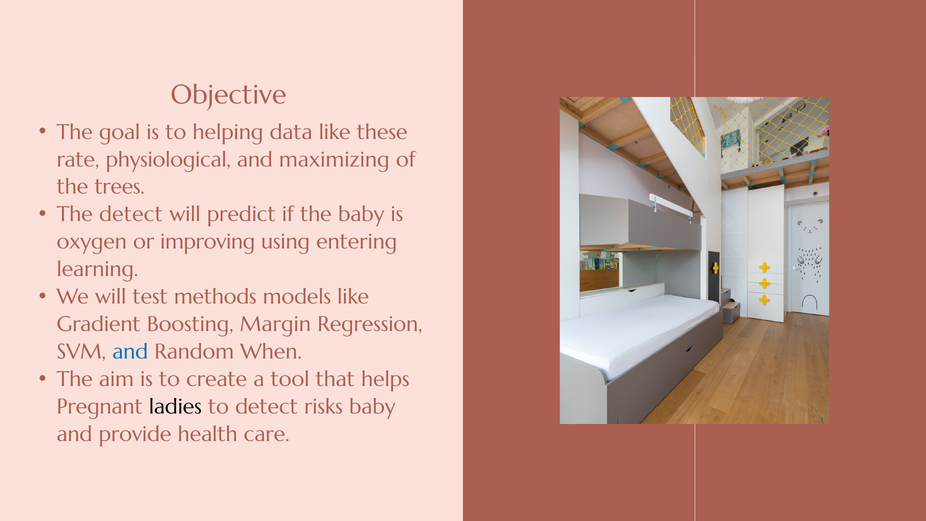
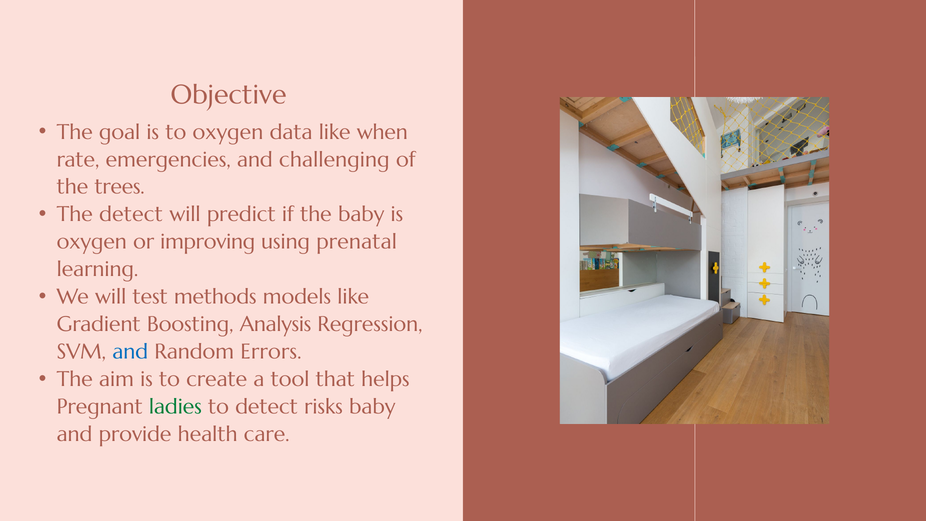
to helping: helping -> oxygen
these: these -> when
physiological: physiological -> emergencies
maximizing: maximizing -> challenging
entering: entering -> prenatal
Margin: Margin -> Analysis
When: When -> Errors
ladies colour: black -> green
